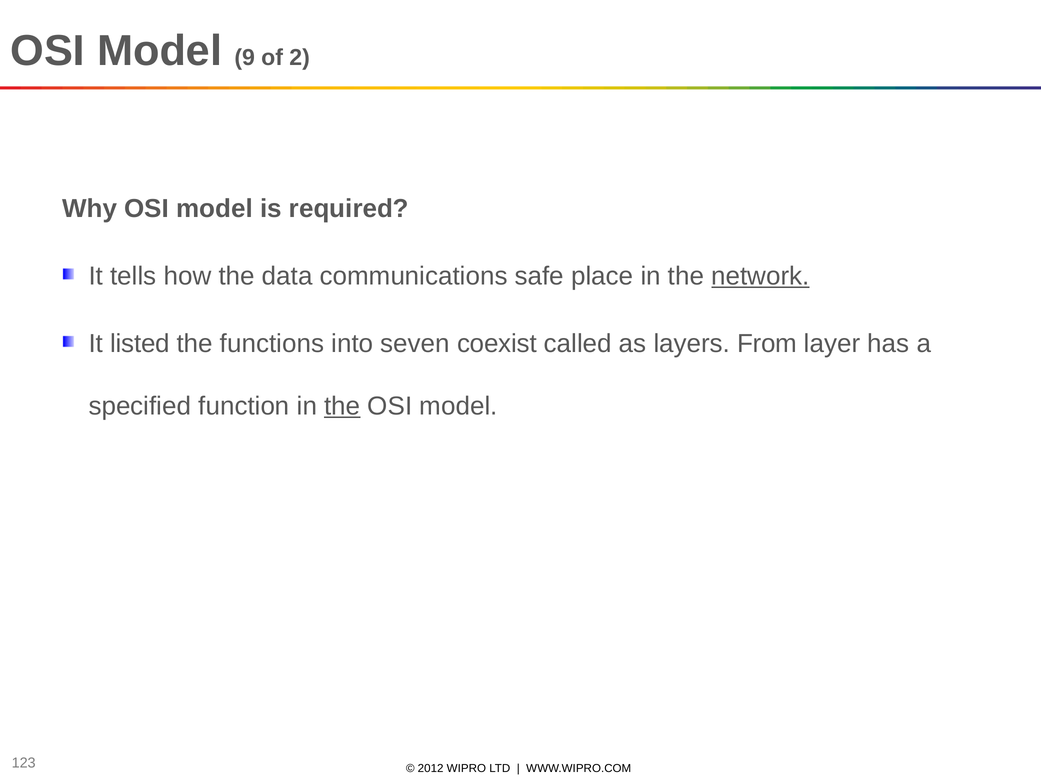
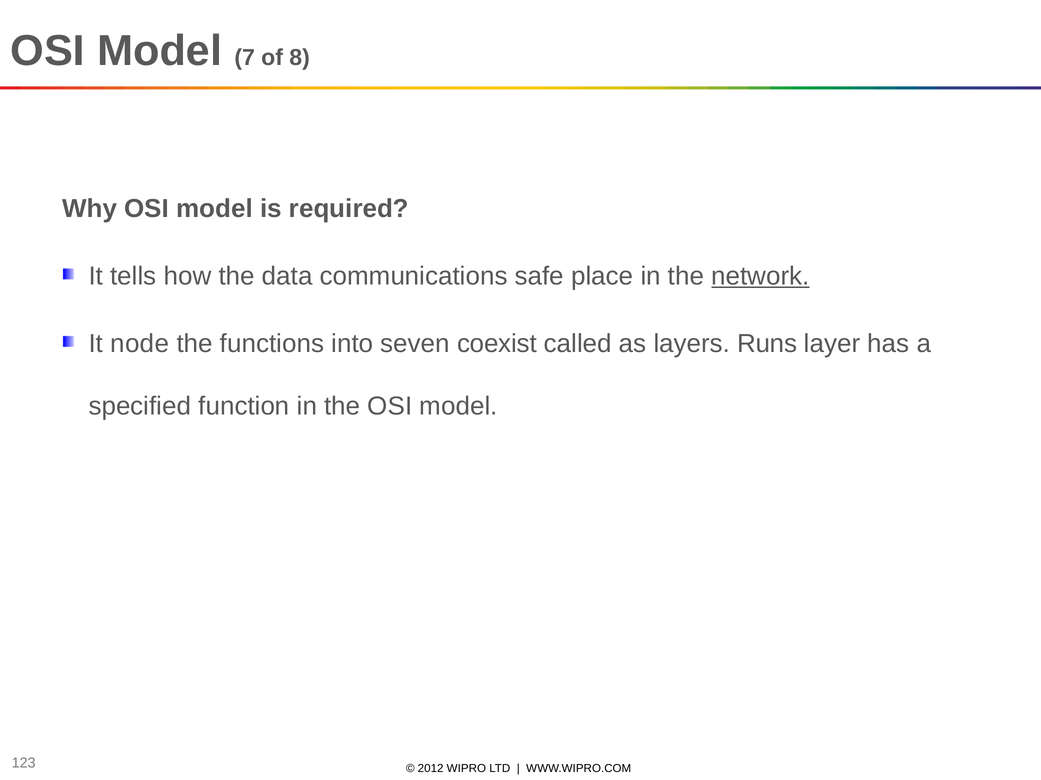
9: 9 -> 7
2: 2 -> 8
listed: listed -> node
From: From -> Runs
the at (342, 406) underline: present -> none
